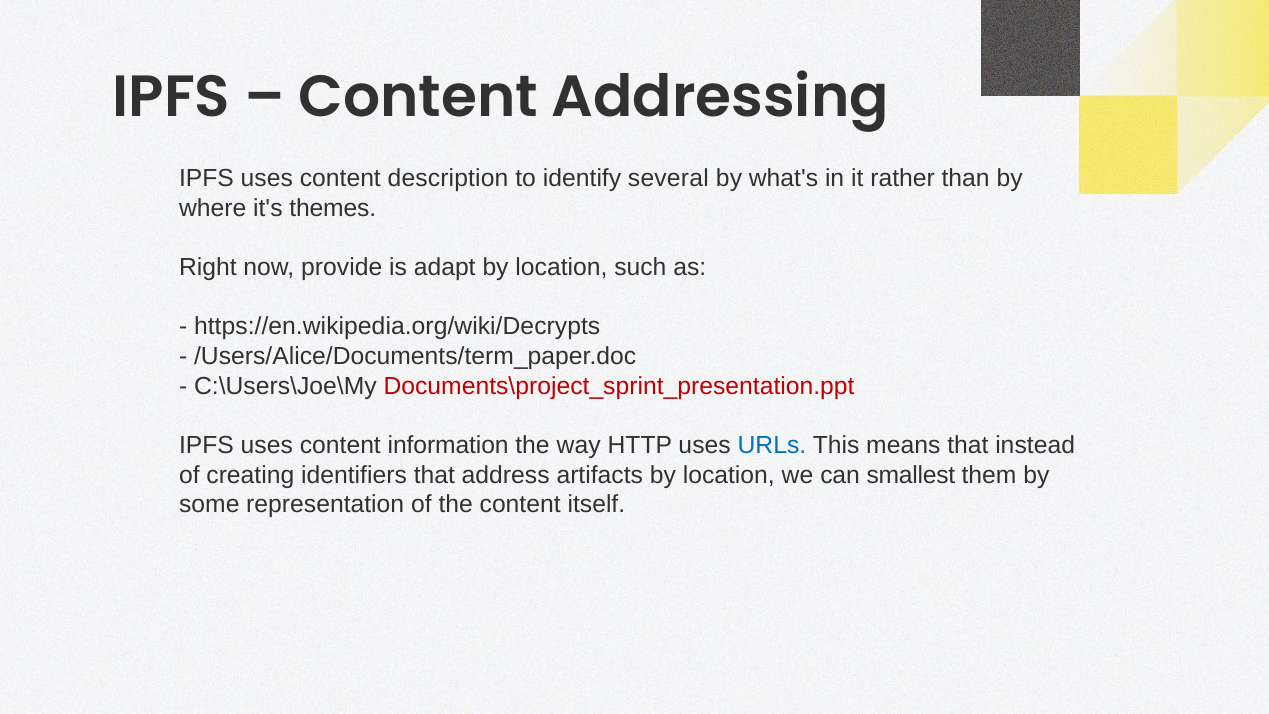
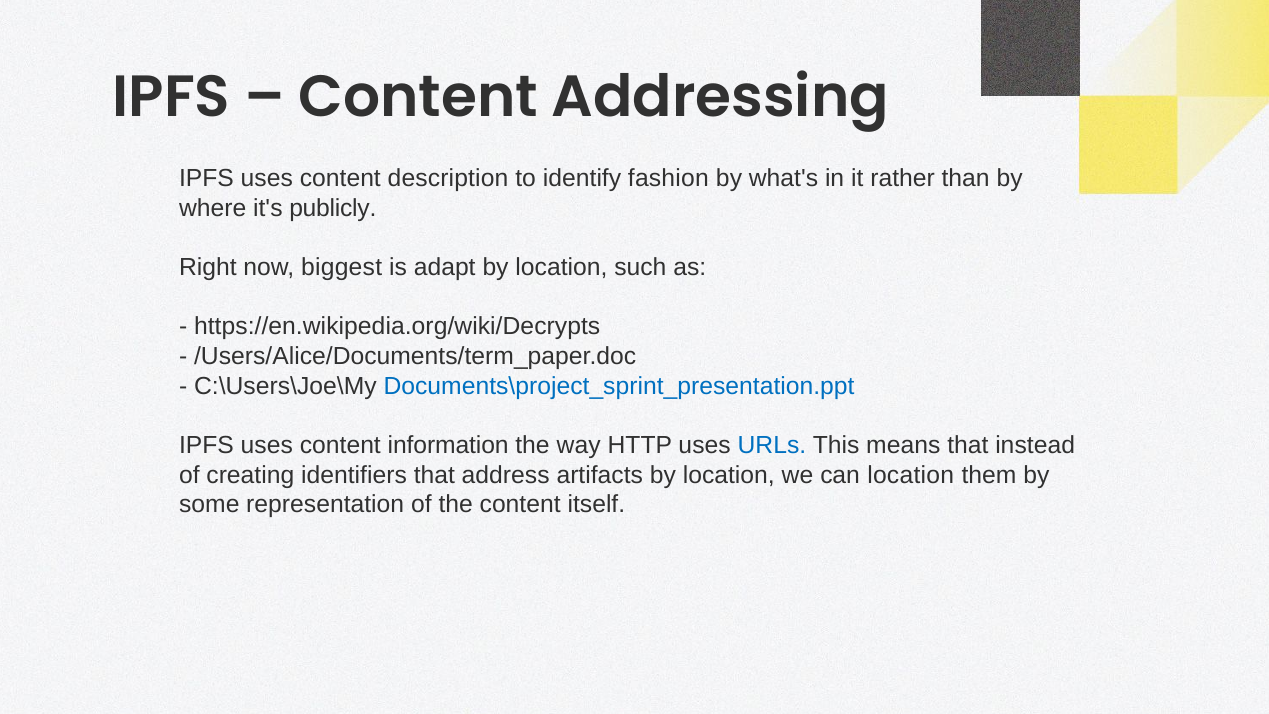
several: several -> fashion
themes: themes -> publicly
provide: provide -> biggest
Documents\project_sprint_presentation.ppt colour: red -> blue
can smallest: smallest -> location
